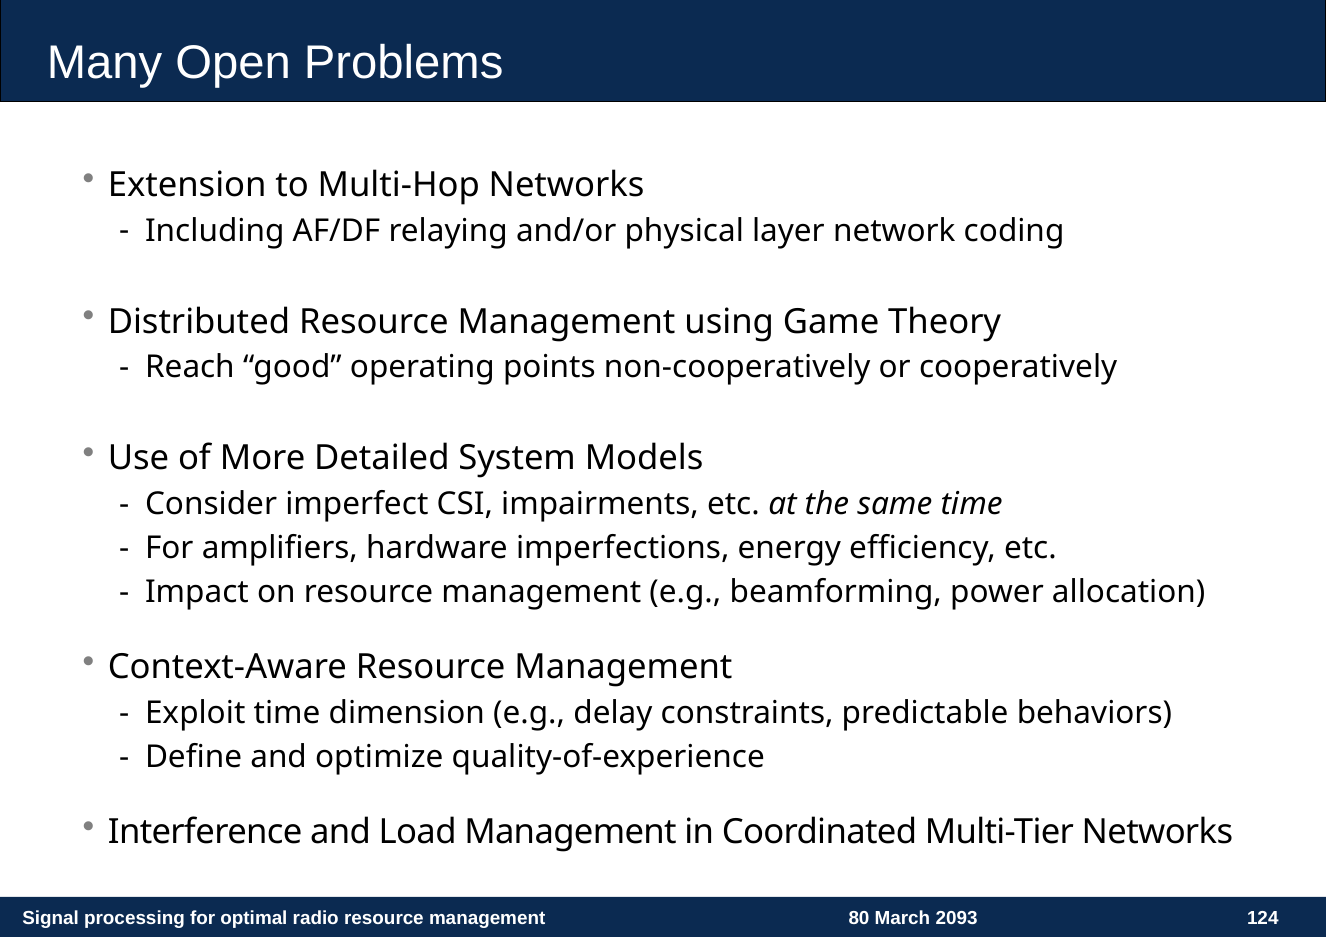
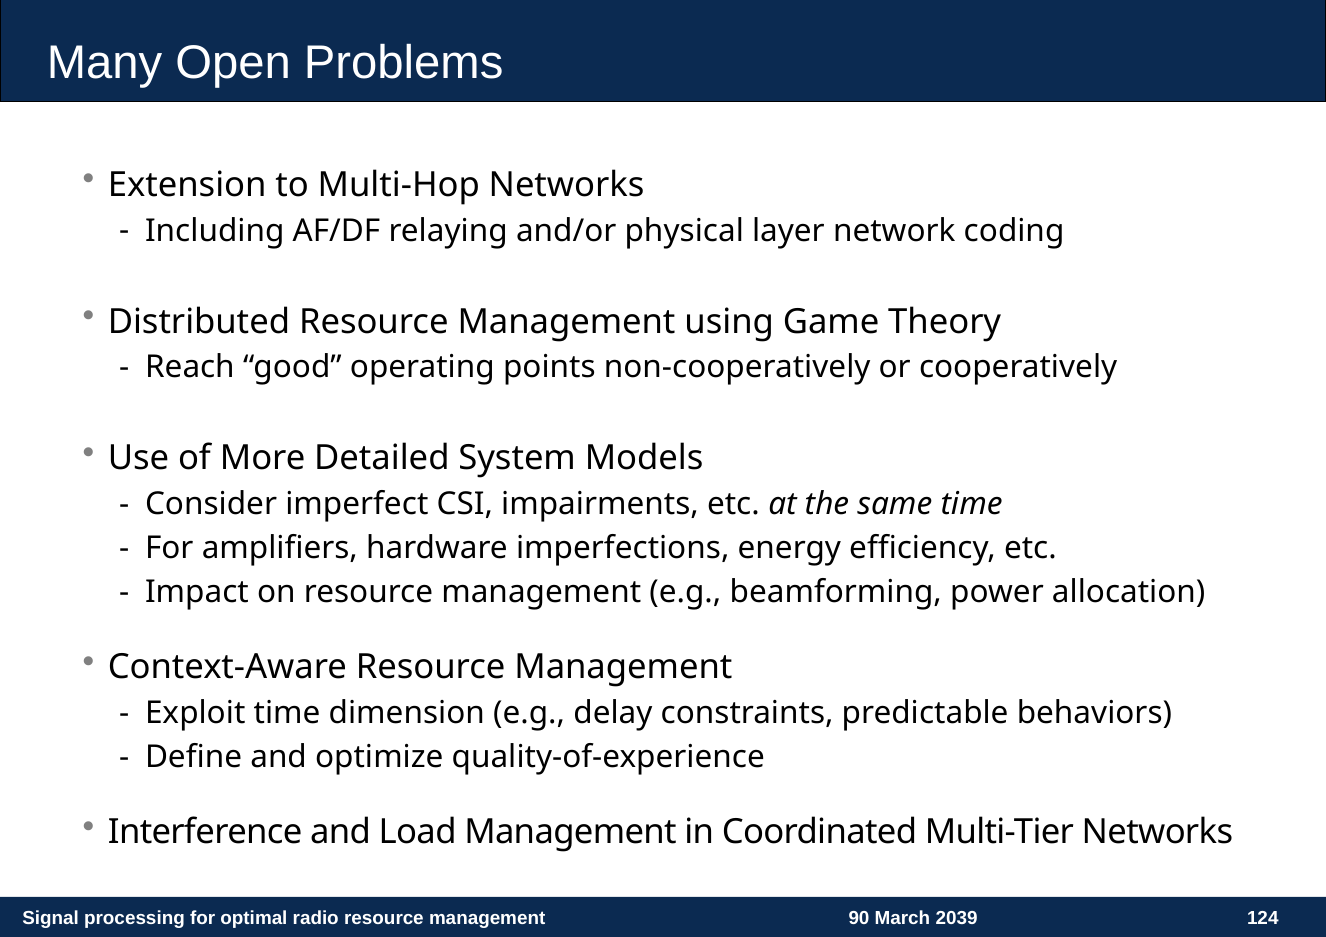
80: 80 -> 90
2093: 2093 -> 2039
